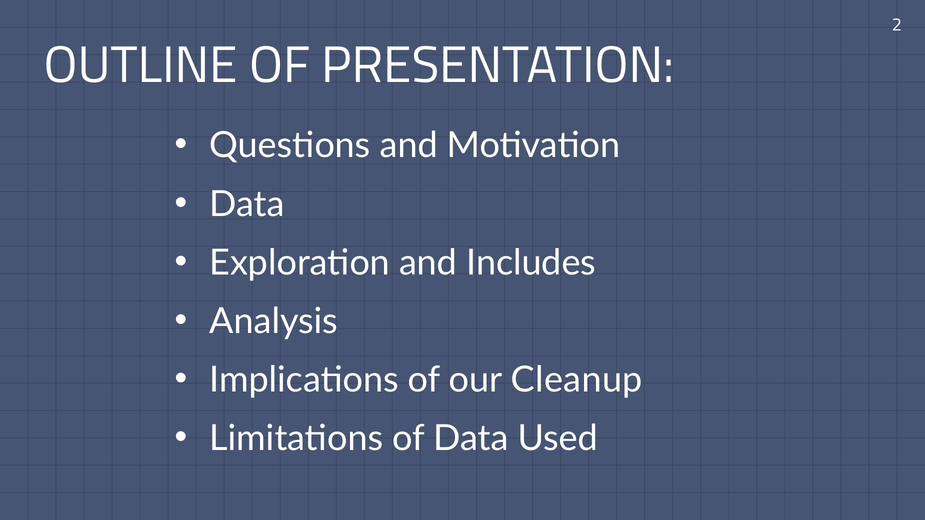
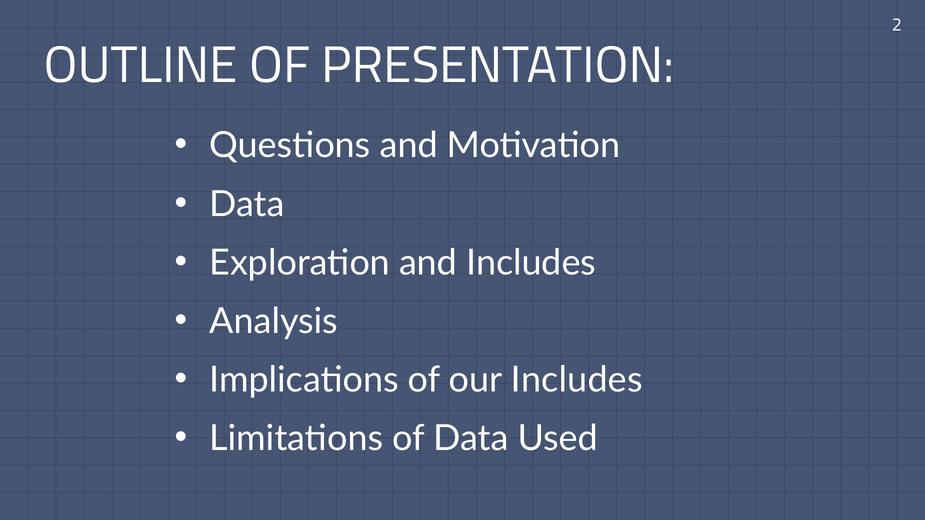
our Cleanup: Cleanup -> Includes
